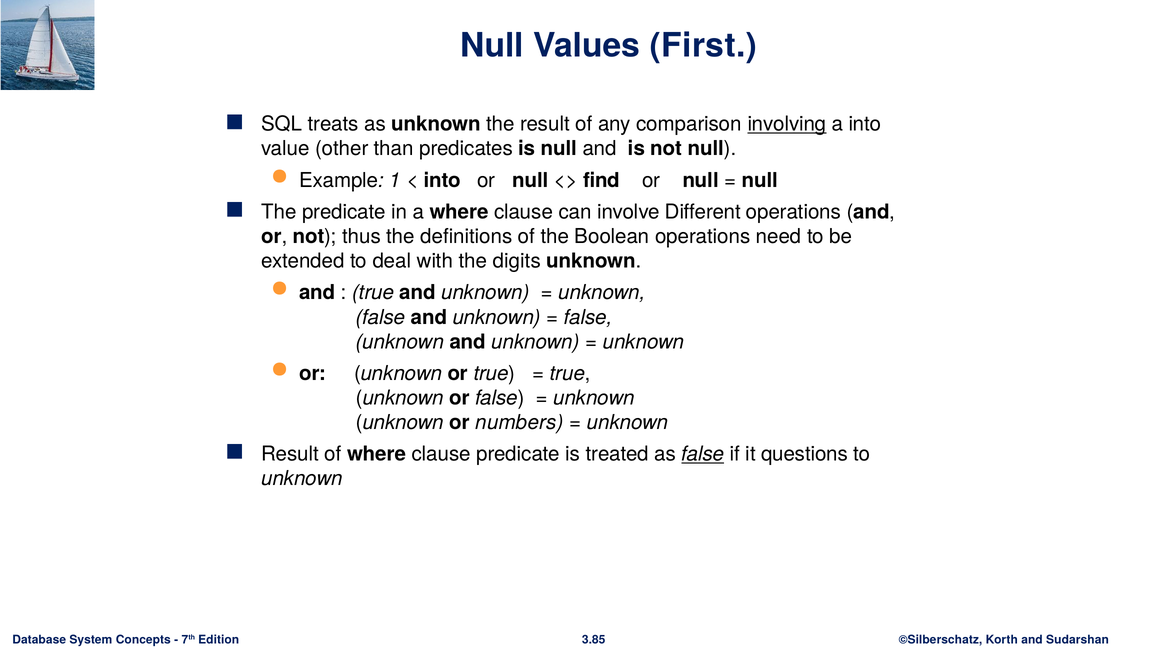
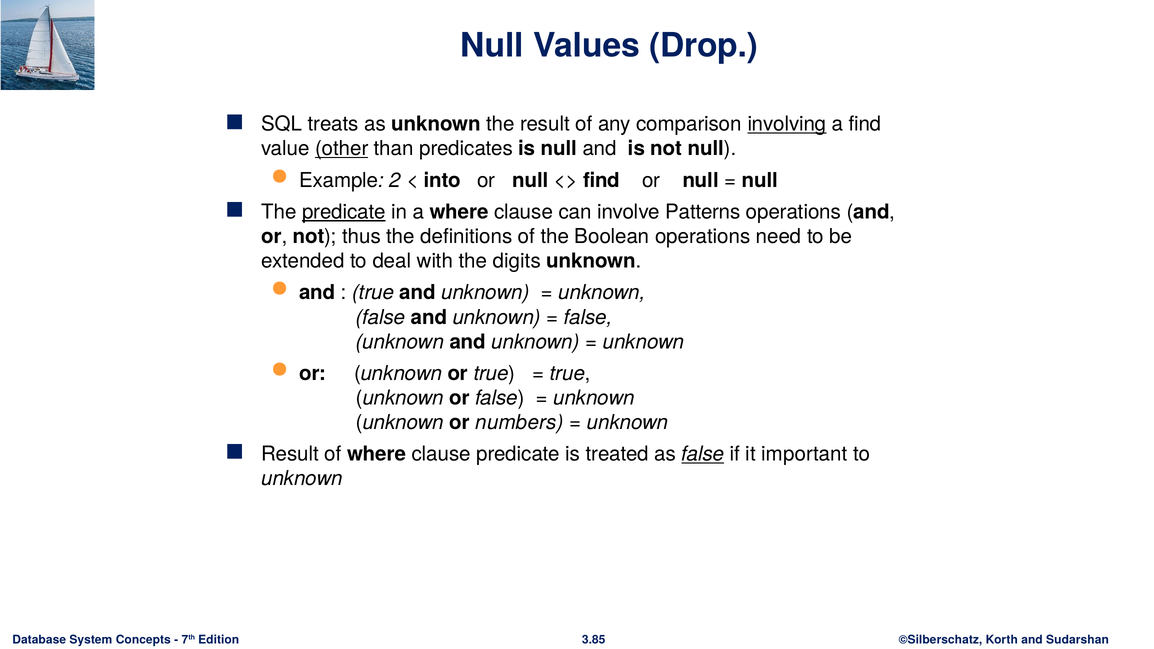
First: First -> Drop
a into: into -> find
other underline: none -> present
1: 1 -> 2
predicate at (344, 212) underline: none -> present
Different: Different -> Patterns
questions: questions -> important
